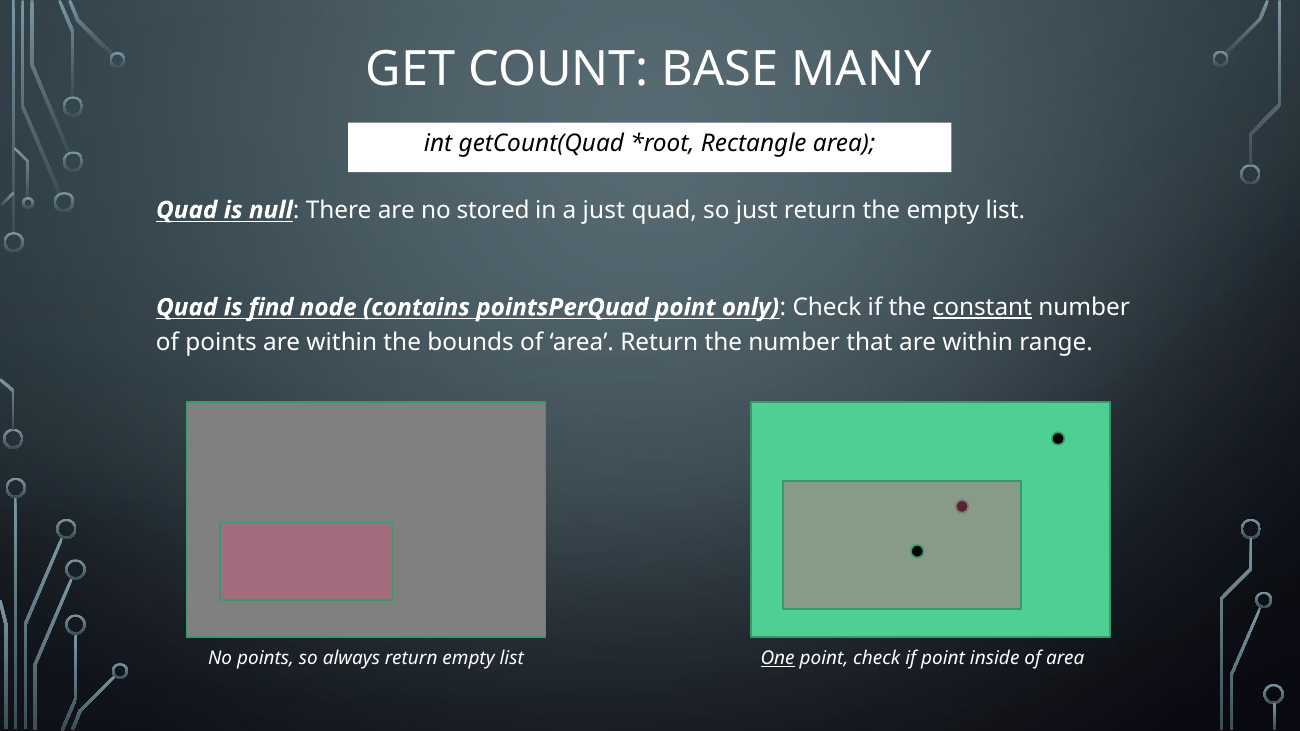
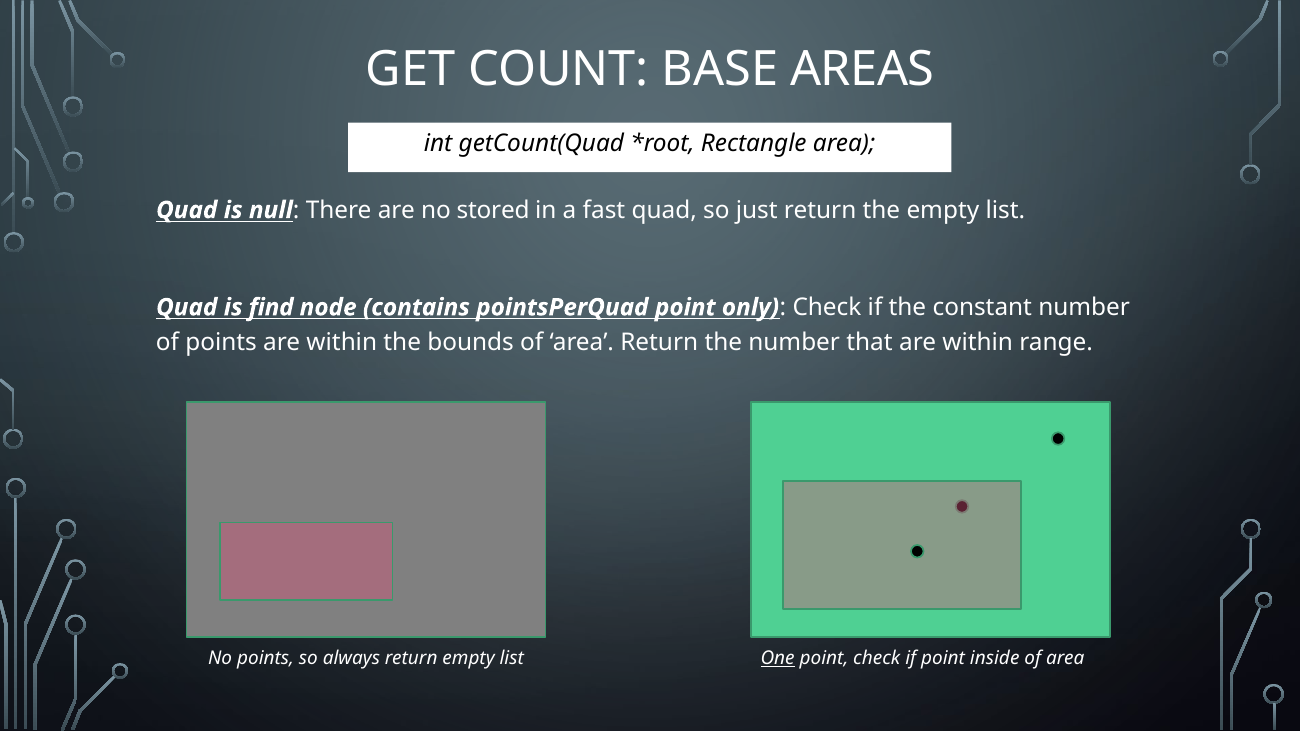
MANY: MANY -> AREAS
a just: just -> fast
constant underline: present -> none
